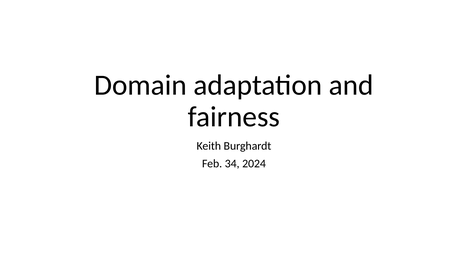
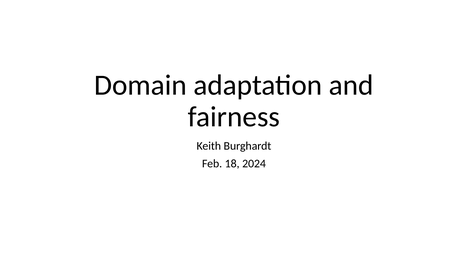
34: 34 -> 18
